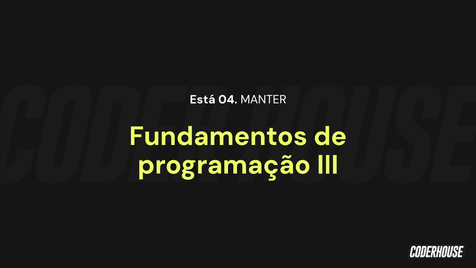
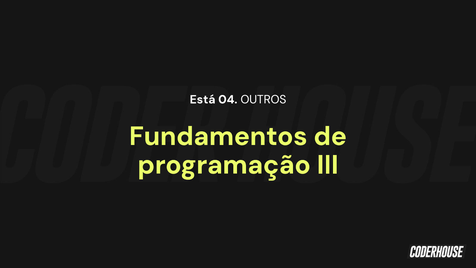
MANTER: MANTER -> OUTROS
